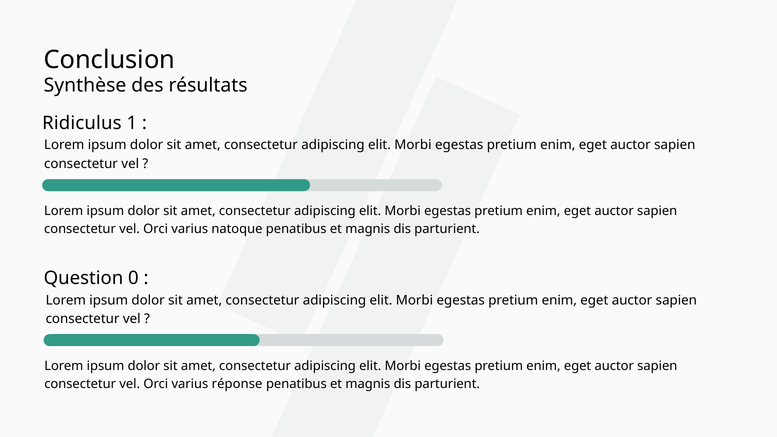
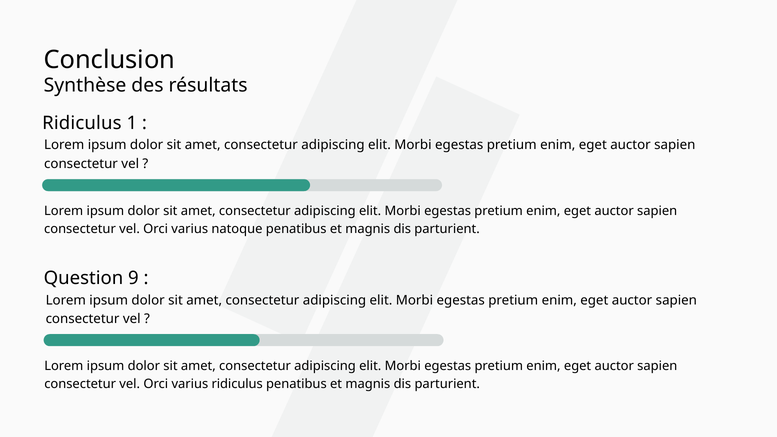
0: 0 -> 9
varius réponse: réponse -> ridiculus
